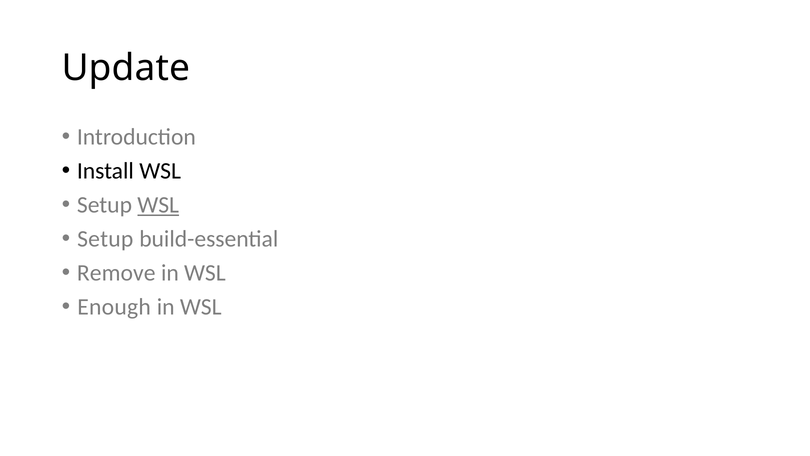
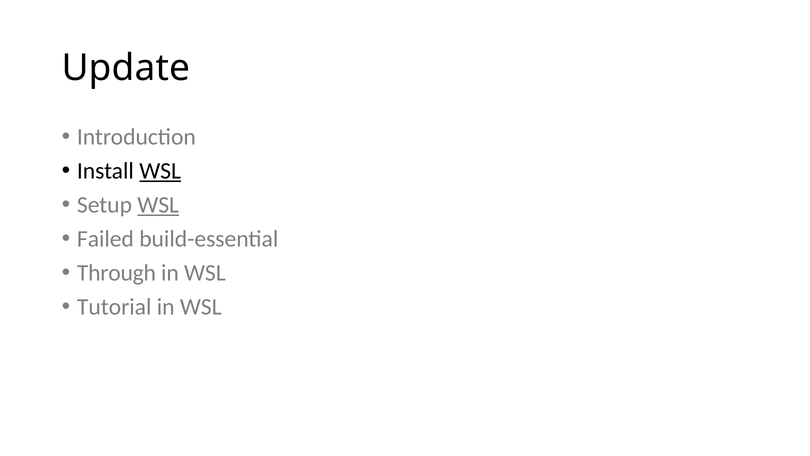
WSL at (160, 171) underline: none -> present
Setup at (105, 239): Setup -> Failed
Remove: Remove -> Through
Enough: Enough -> Tutorial
